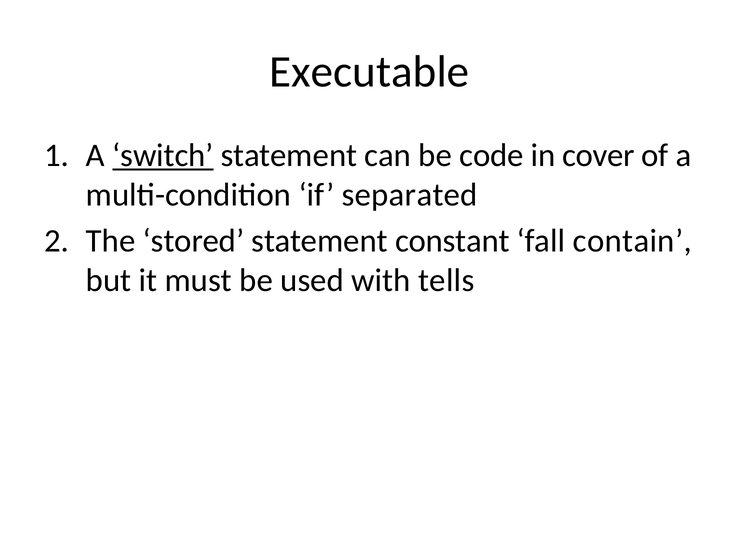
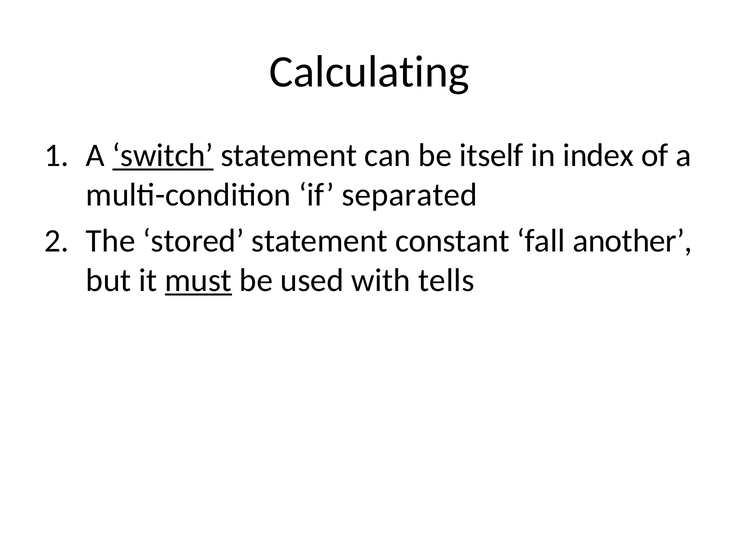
Executable: Executable -> Calculating
code: code -> itself
cover: cover -> index
contain: contain -> another
must underline: none -> present
